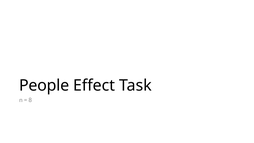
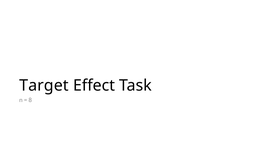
People: People -> Target
